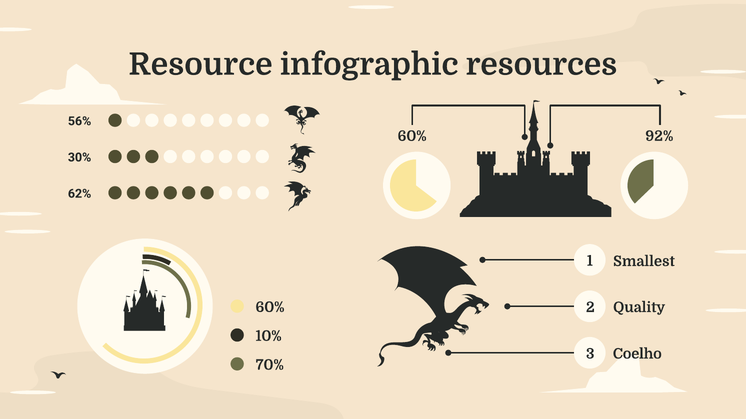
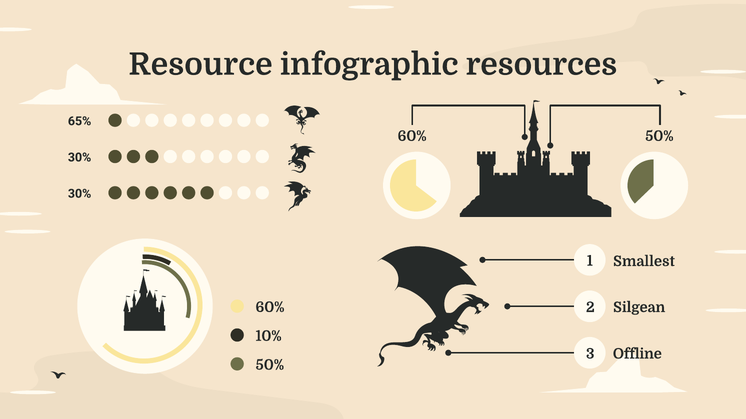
56%: 56% -> 65%
60% 92%: 92% -> 50%
62% at (80, 194): 62% -> 30%
Quality: Quality -> Silgean
Coelho: Coelho -> Offline
70% at (270, 365): 70% -> 50%
